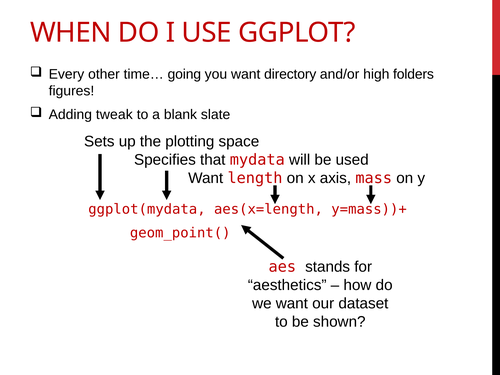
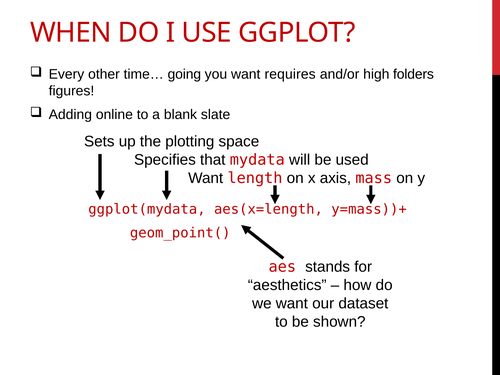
directory: directory -> requires
tweak: tweak -> online
